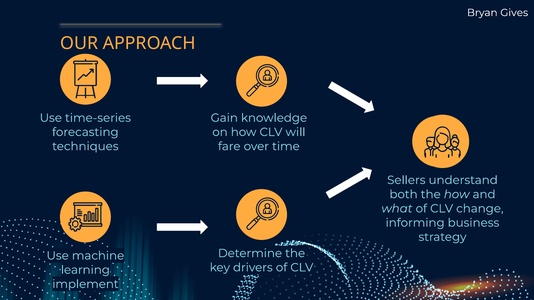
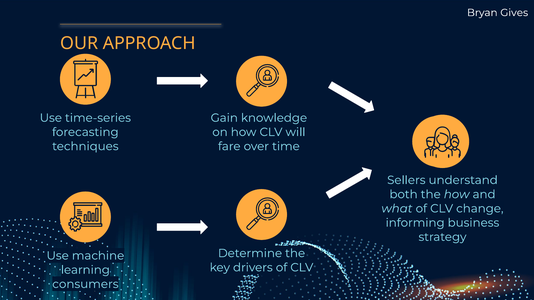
implement: implement -> consumers
